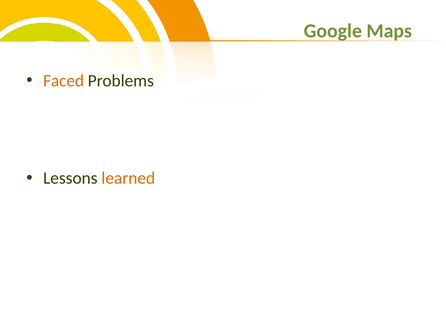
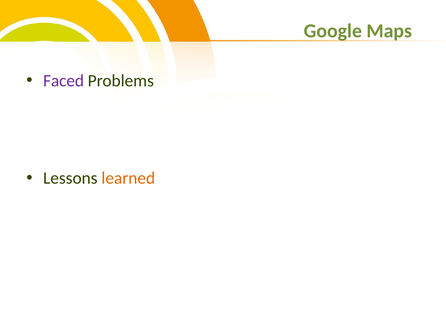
Faced colour: orange -> purple
